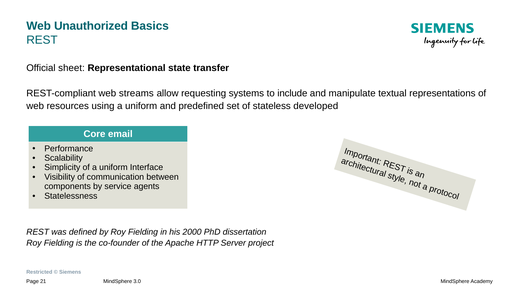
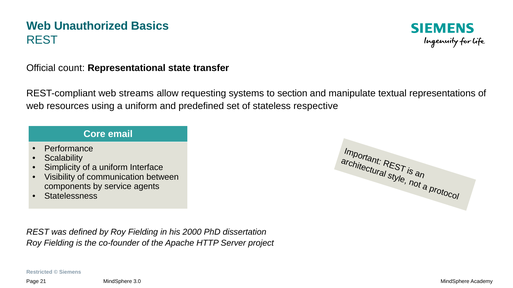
sheet: sheet -> count
include: include -> section
developed: developed -> respective
